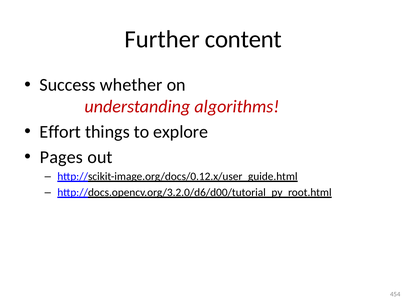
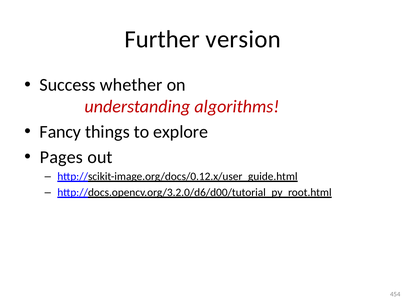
content: content -> version
Effort: Effort -> Fancy
